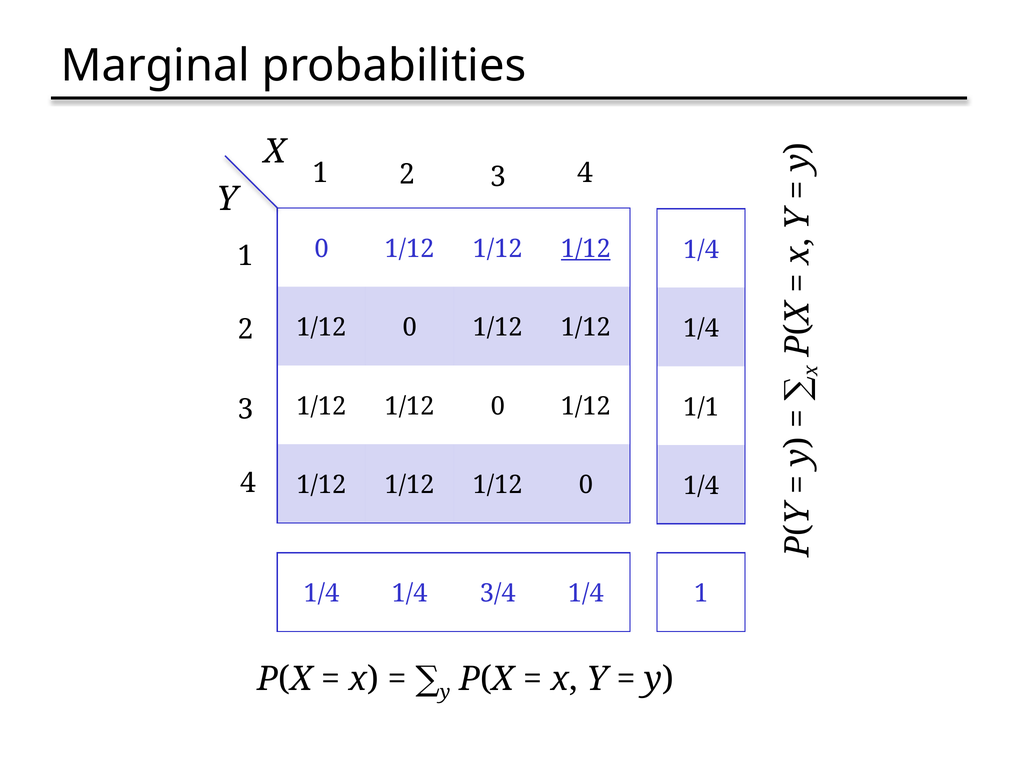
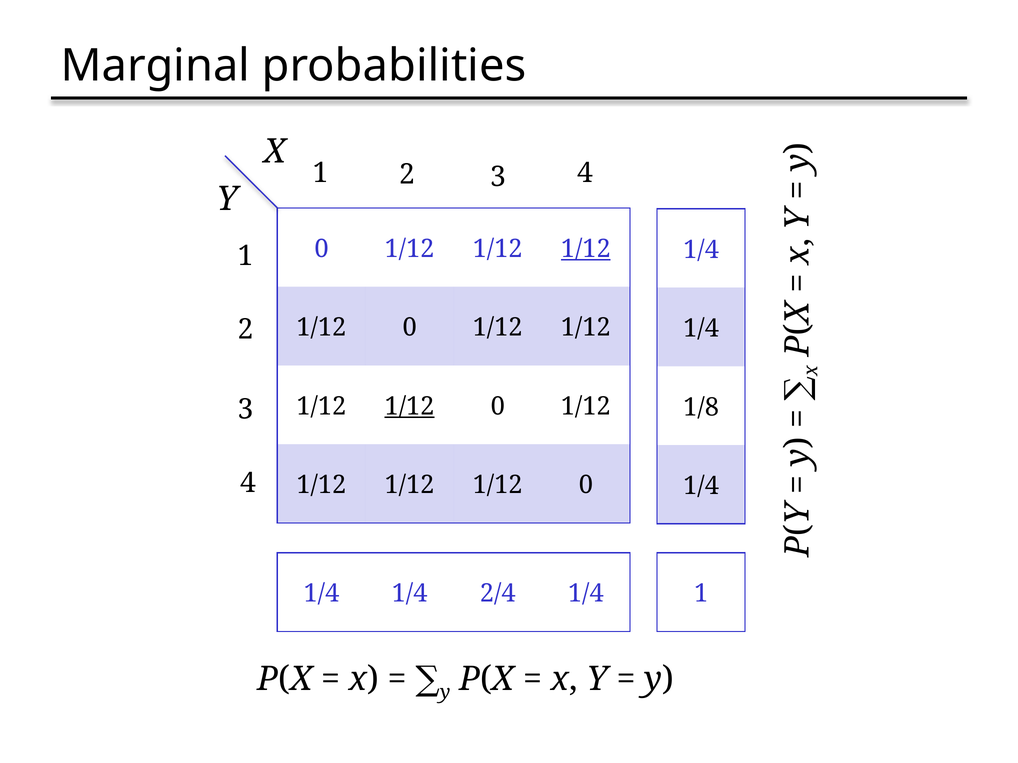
1/12 at (410, 407) underline: none -> present
1/1: 1/1 -> 1/8
3/4: 3/4 -> 2/4
